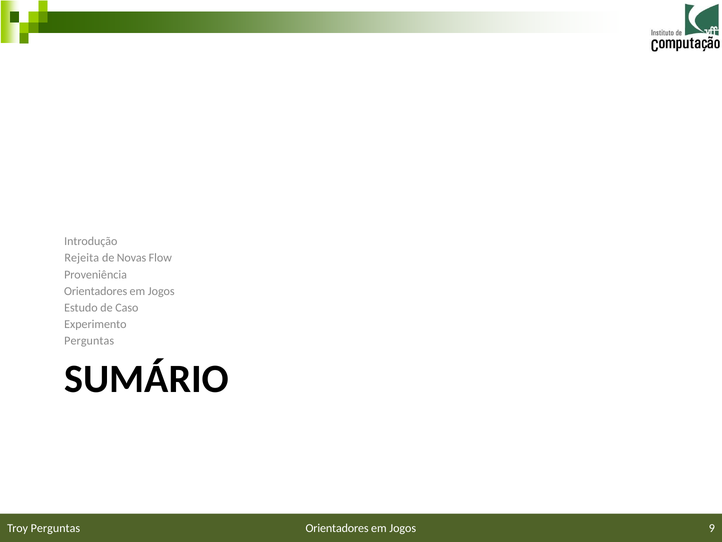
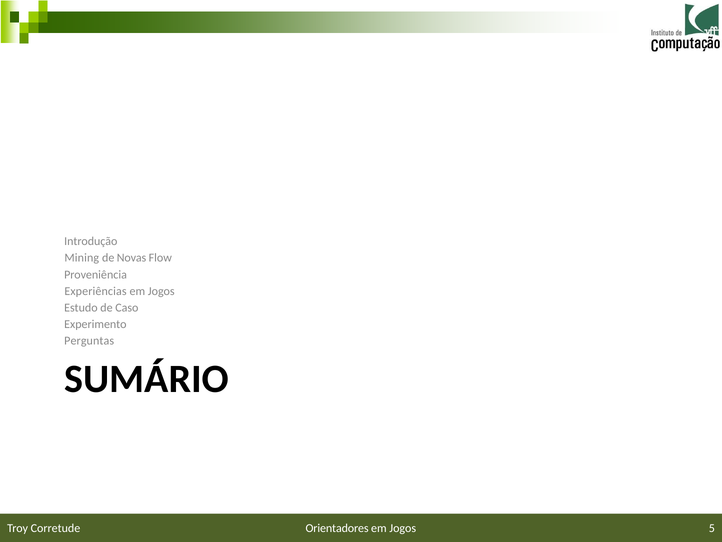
Rejeita: Rejeita -> Mining
Orientadores at (96, 291): Orientadores -> Experiências
9: 9 -> 5
Troy Perguntas: Perguntas -> Corretude
